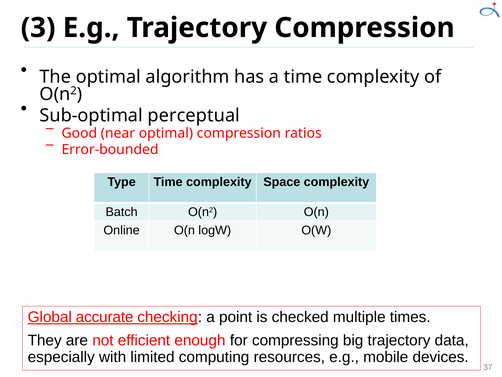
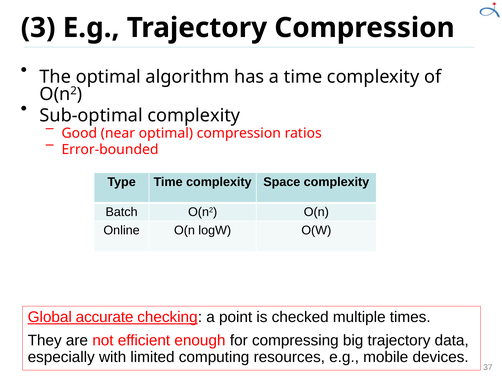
perceptual at (194, 115): perceptual -> complexity
